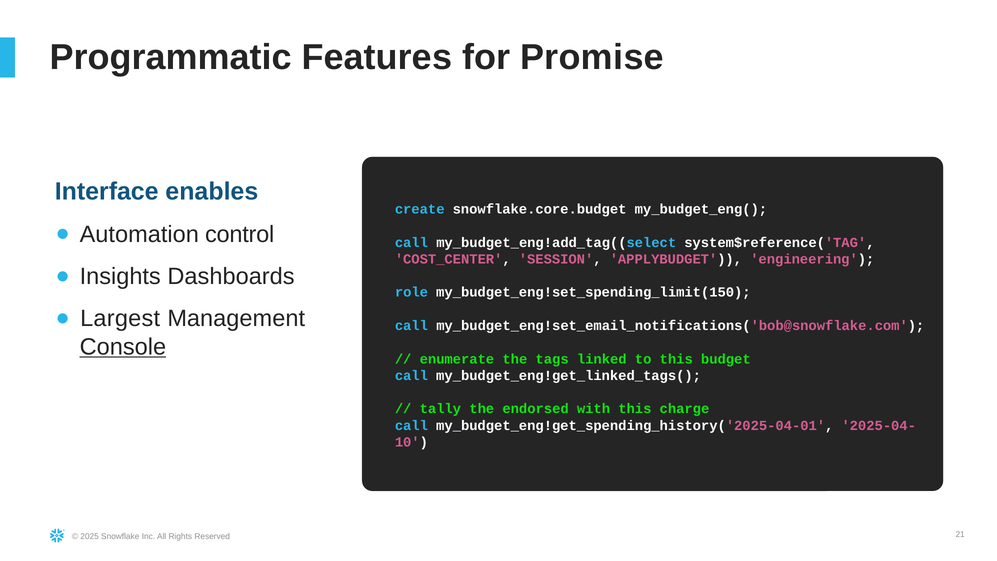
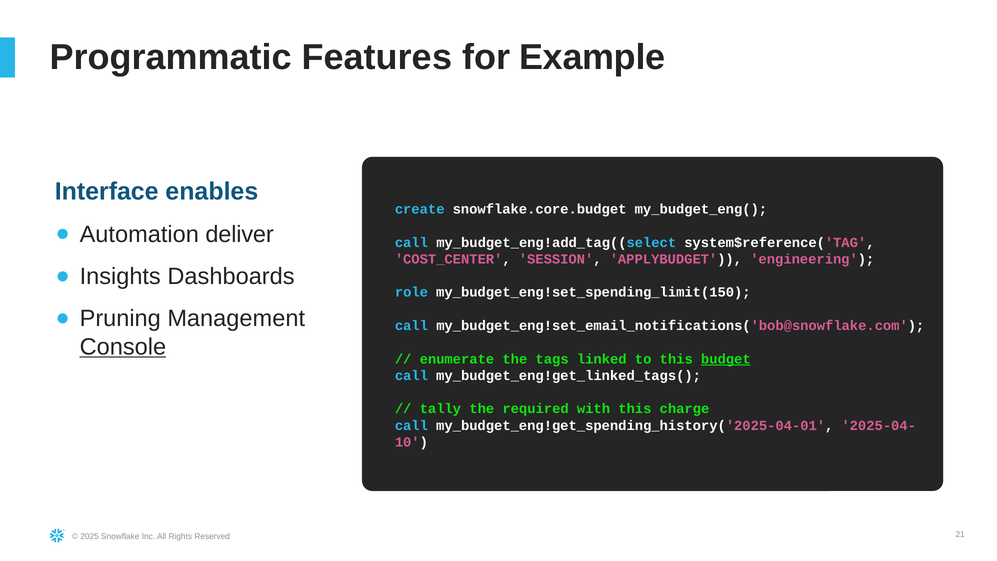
Promise: Promise -> Example
control: control -> deliver
Largest: Largest -> Pruning
budget underline: none -> present
endorsed: endorsed -> required
